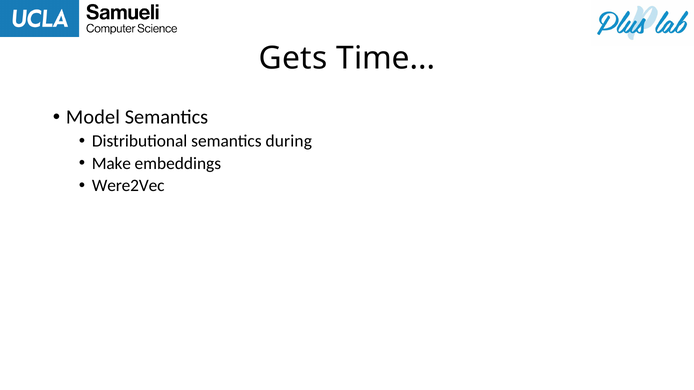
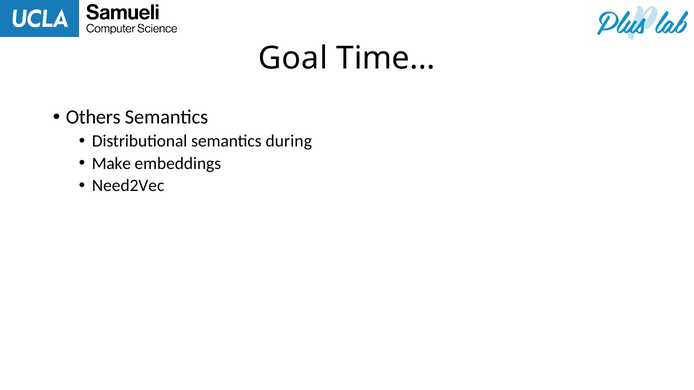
Gets: Gets -> Goal
Model: Model -> Others
Were2Vec: Were2Vec -> Need2Vec
